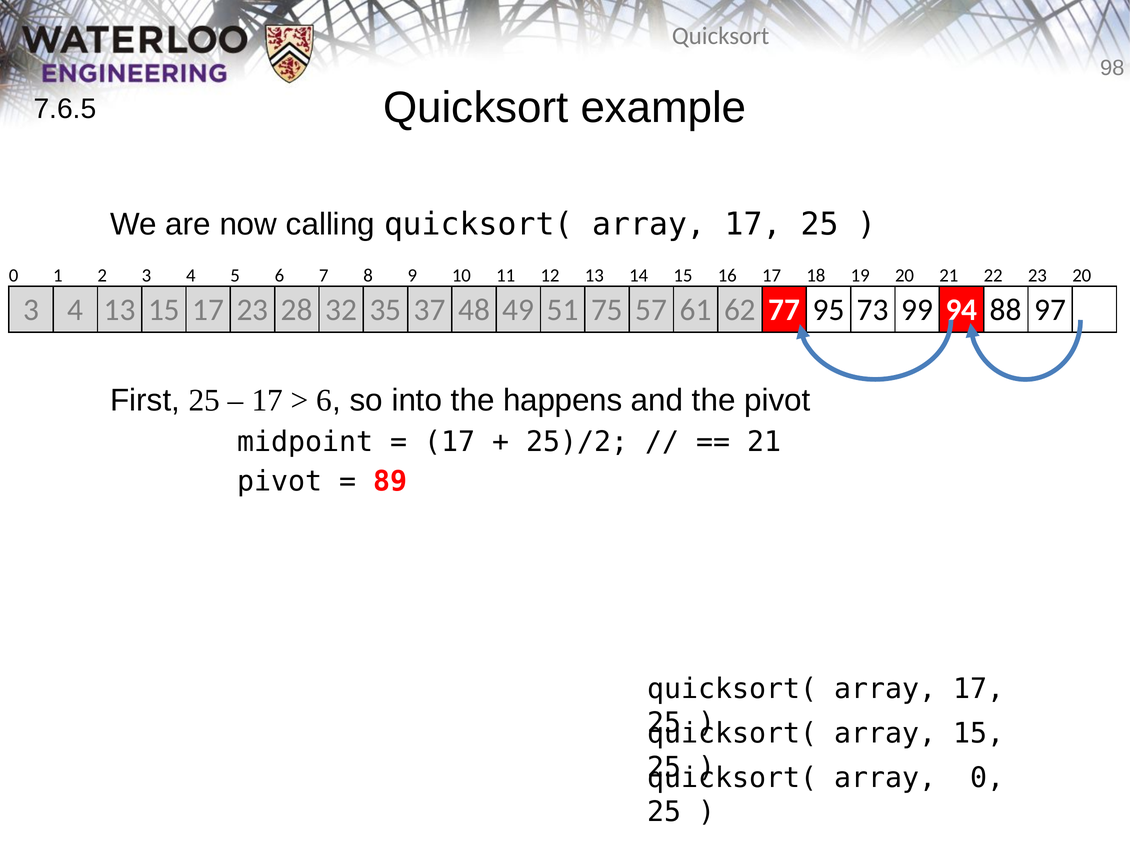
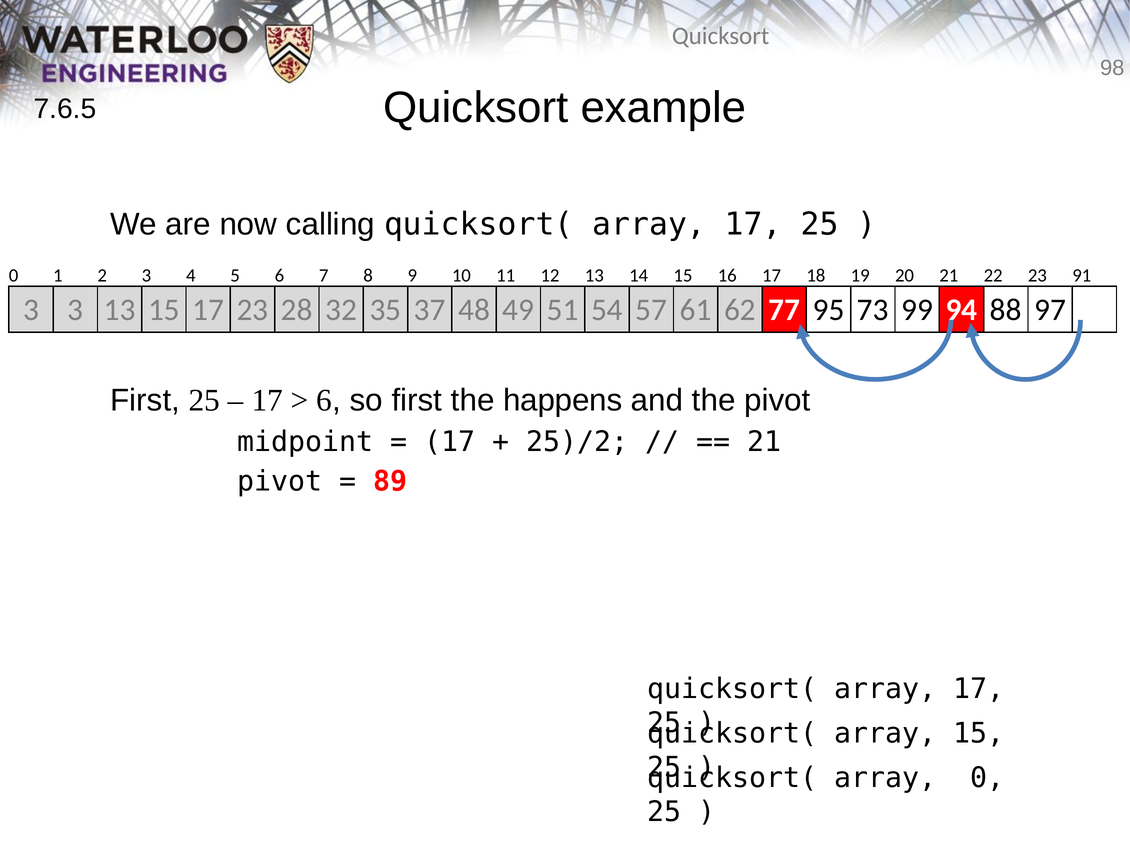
23 20: 20 -> 91
4 at (75, 310): 4 -> 3
75: 75 -> 54
so into: into -> first
